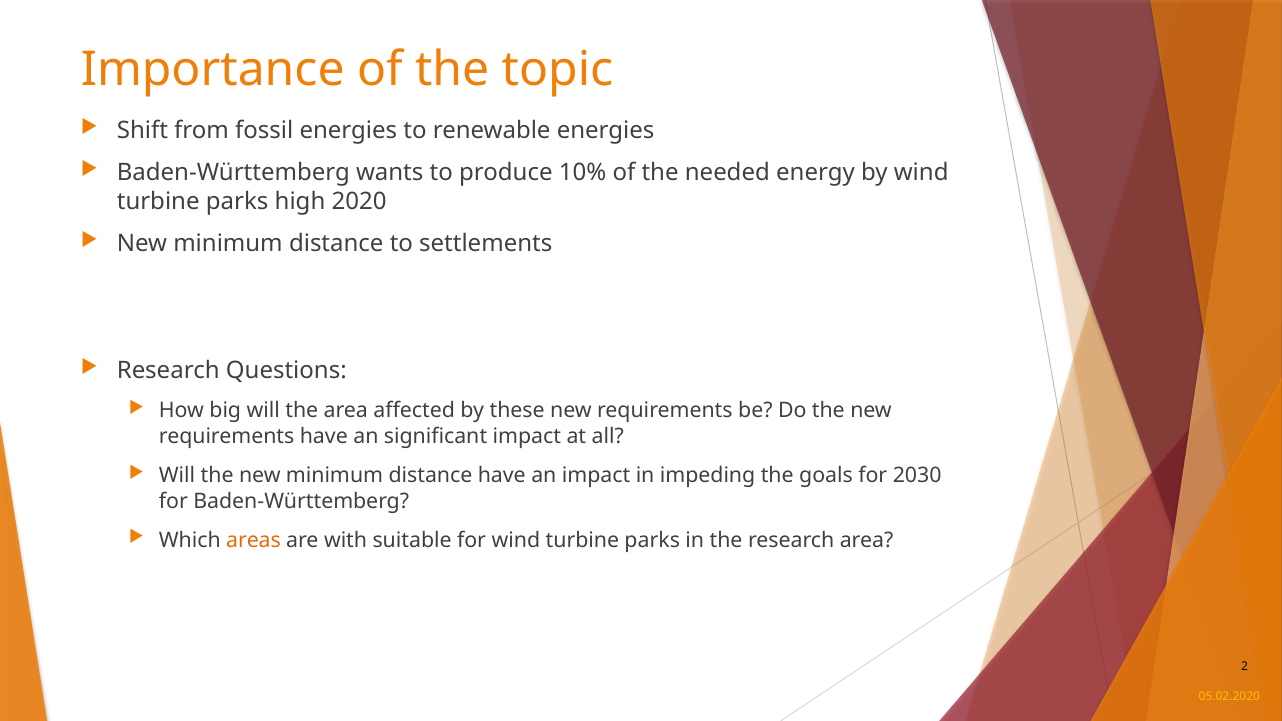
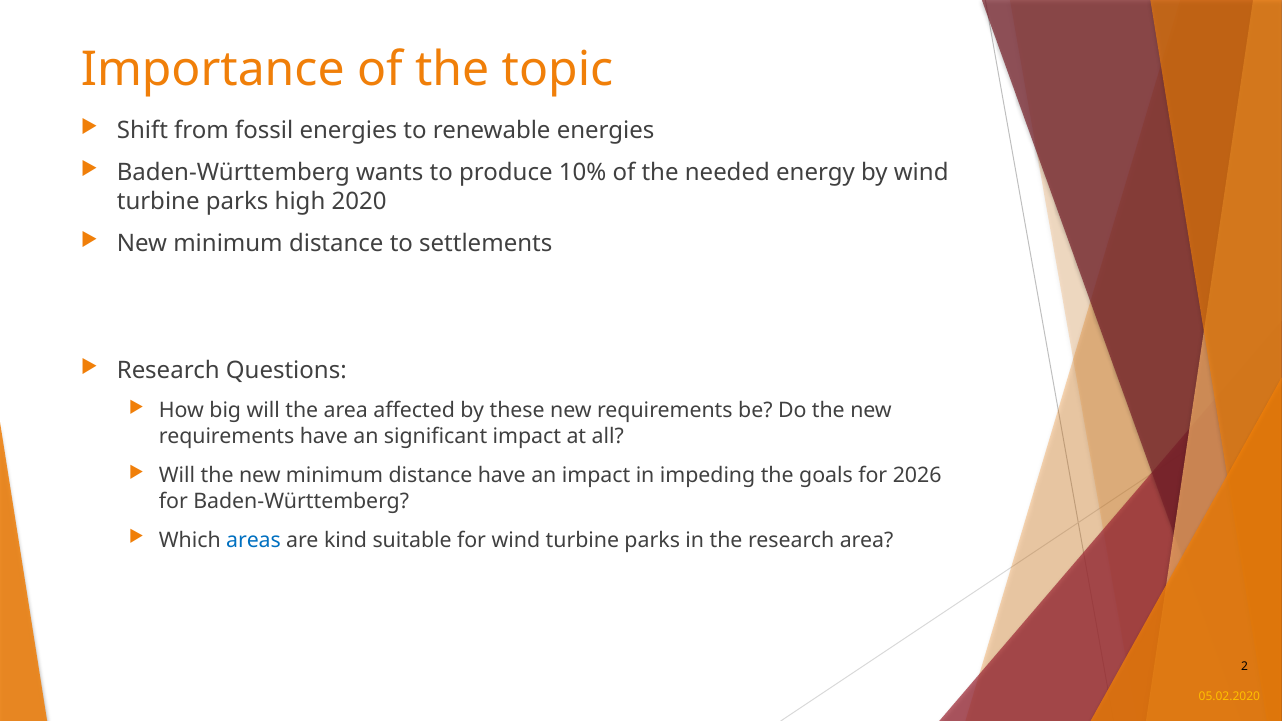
2030: 2030 -> 2026
areas colour: orange -> blue
with: with -> kind
